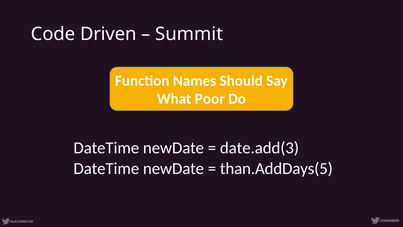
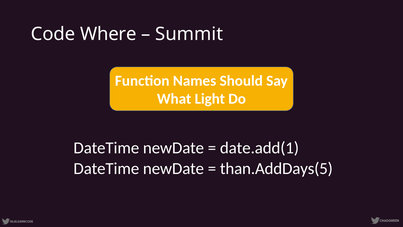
Driven: Driven -> Where
Poor: Poor -> Light
date.add(3: date.add(3 -> date.add(1
